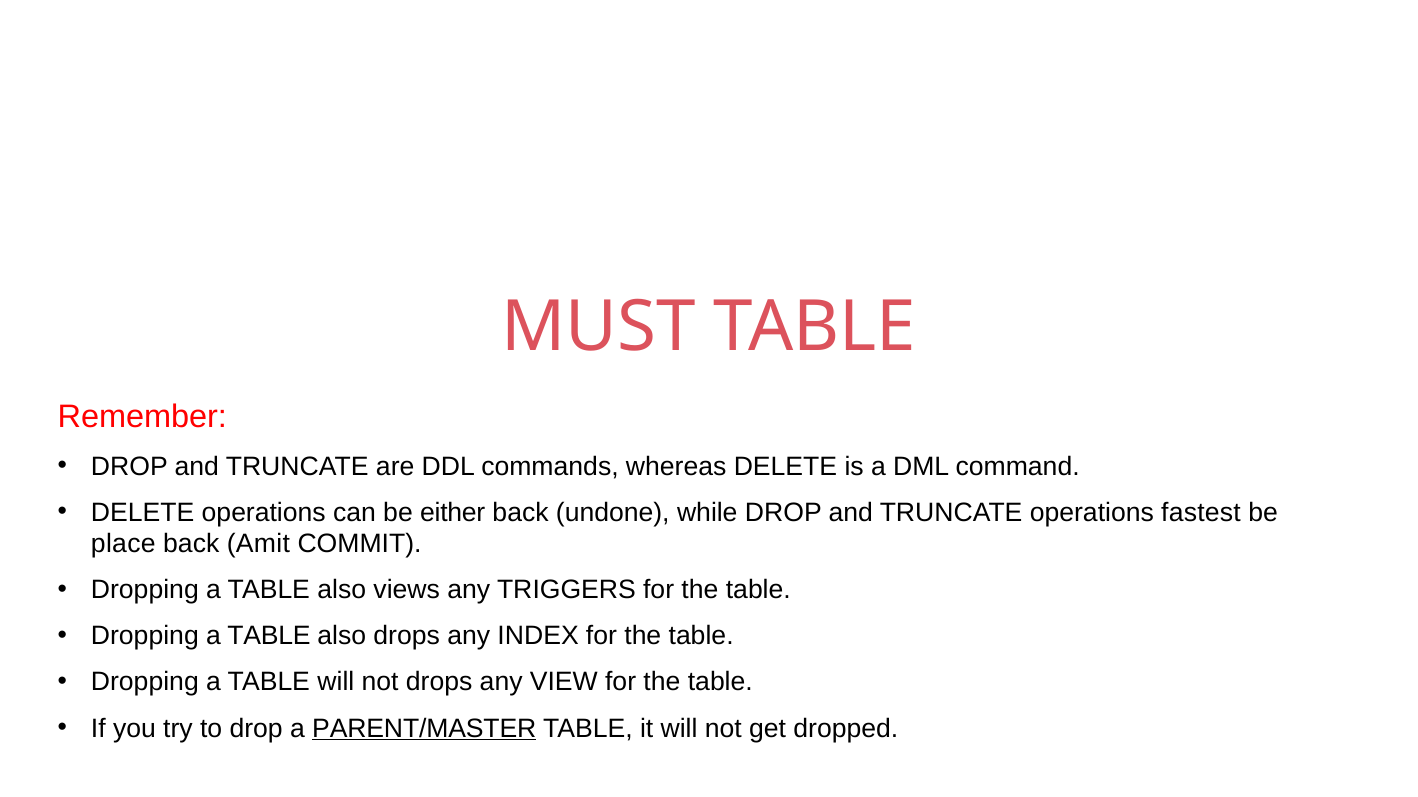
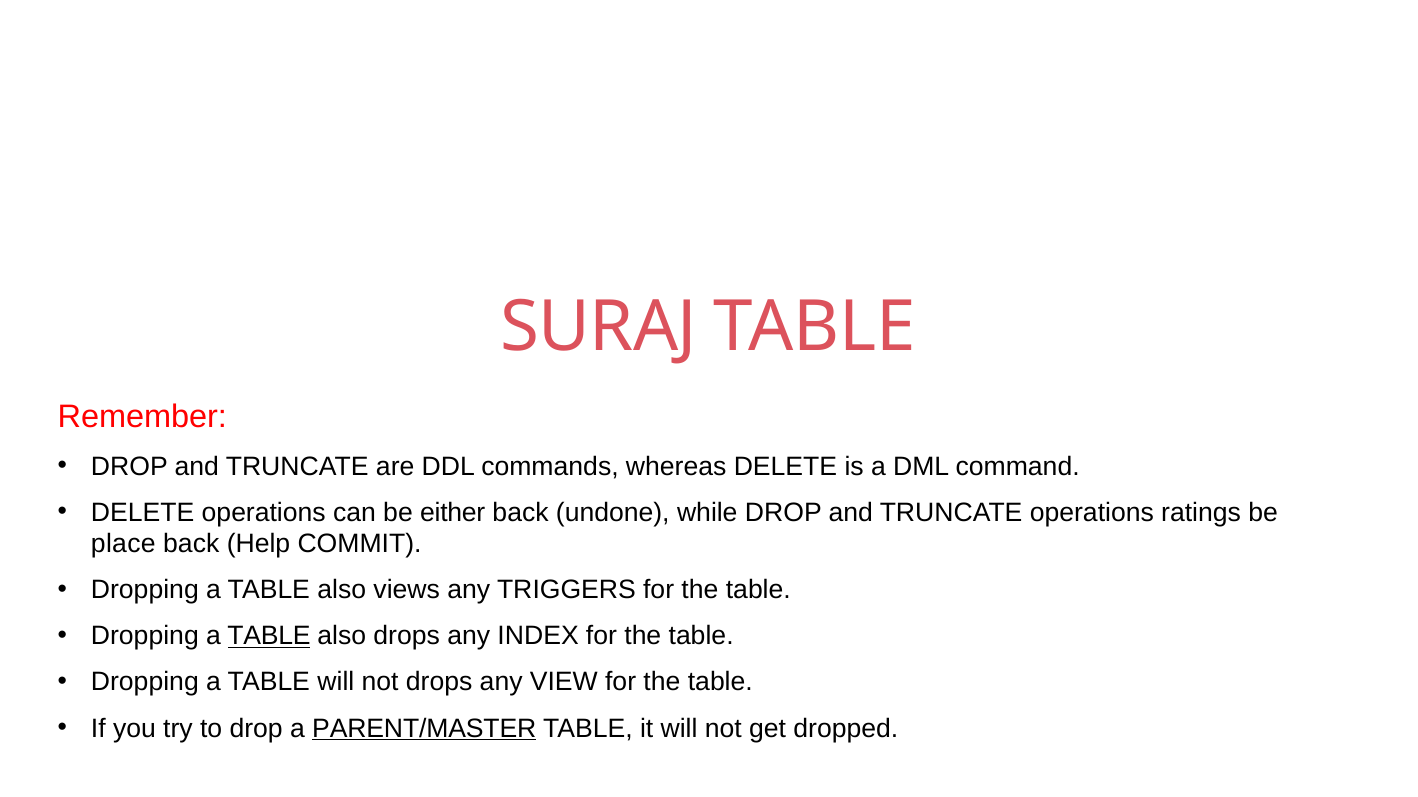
MUST: MUST -> SURAJ
fastest: fastest -> ratings
Amit: Amit -> Help
TABLE at (269, 637) underline: none -> present
